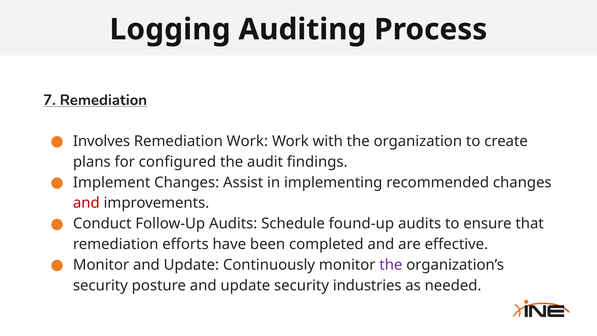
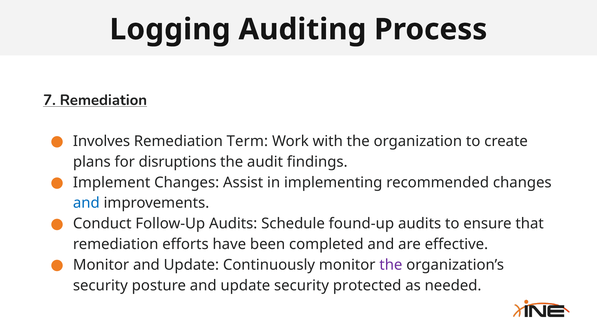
Remediation Work: Work -> Term
configured: configured -> disruptions
and at (86, 203) colour: red -> blue
industries: industries -> protected
